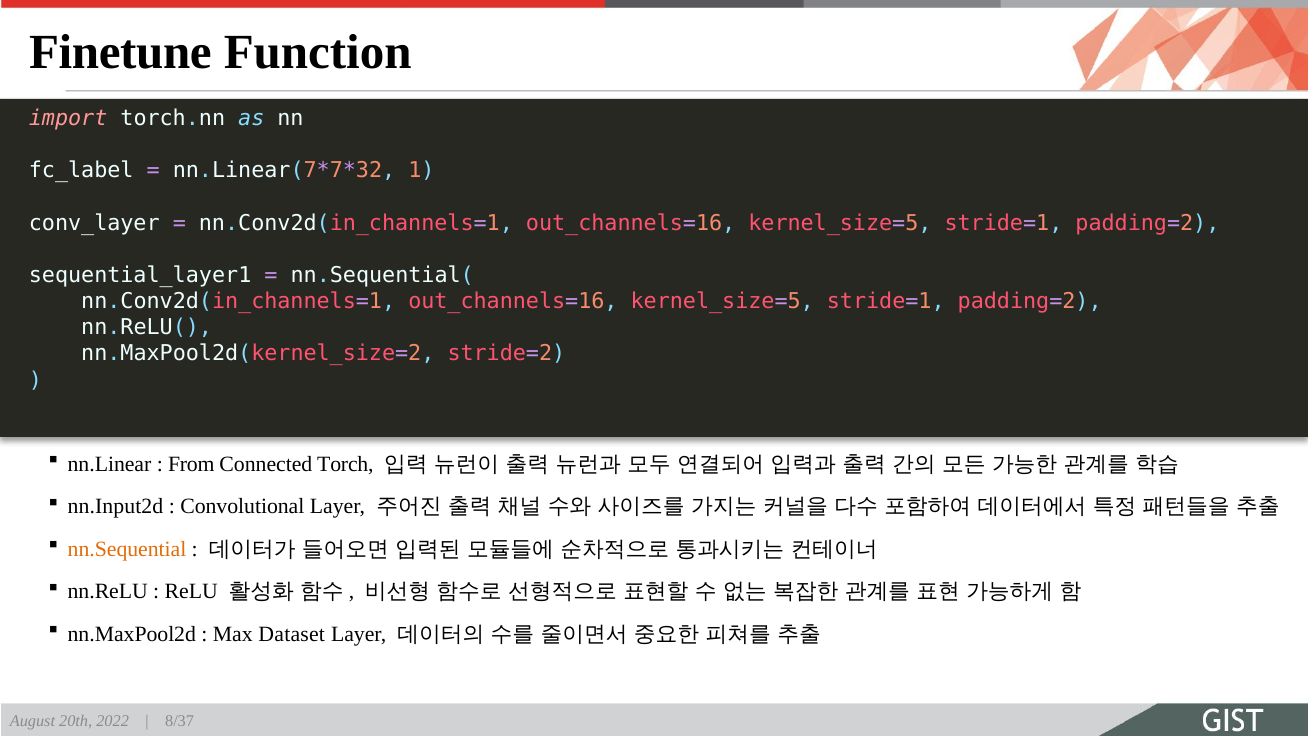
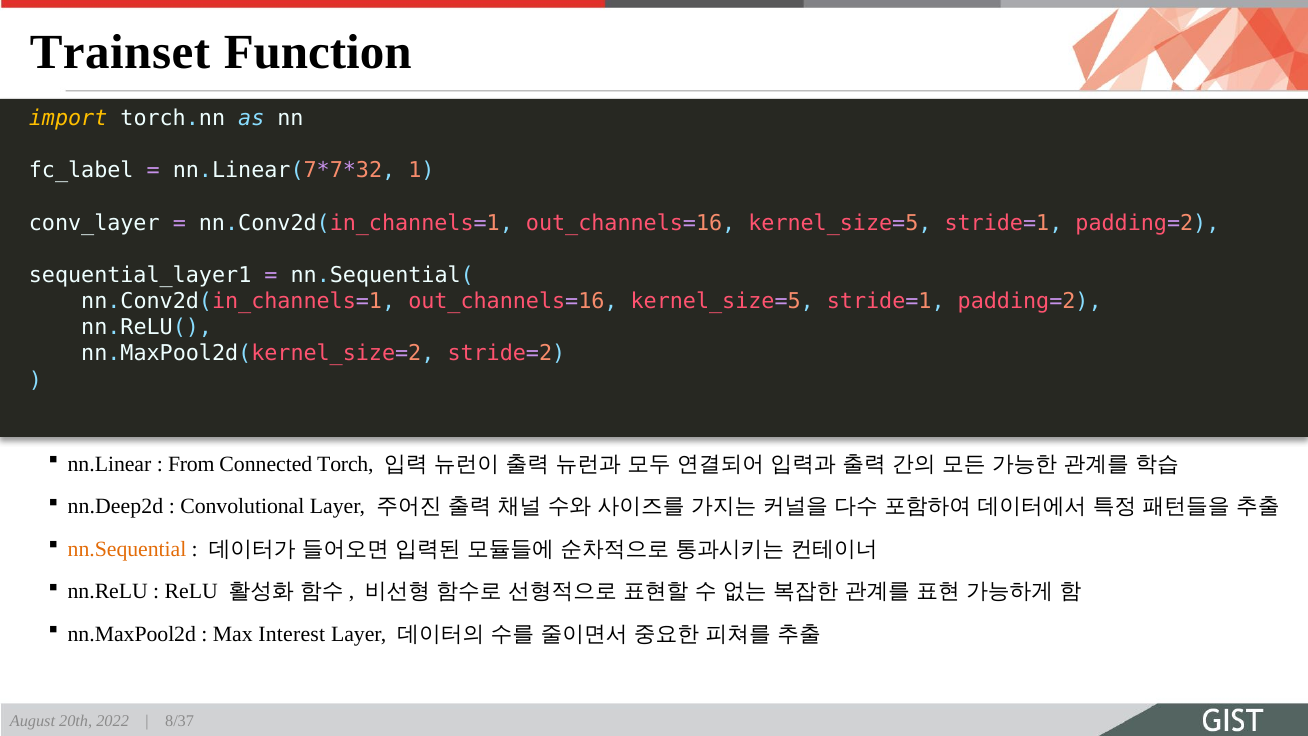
Finetune: Finetune -> Trainset
import colour: pink -> yellow
nn.Input2d: nn.Input2d -> nn.Deep2d
Dataset: Dataset -> Interest
